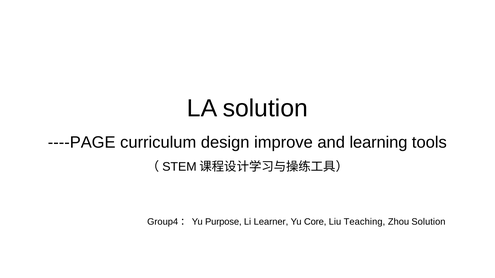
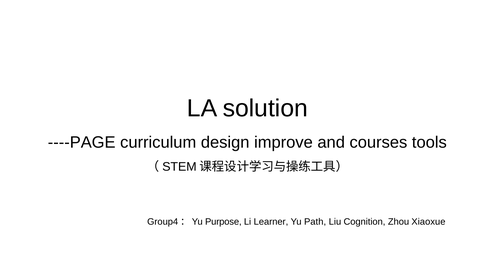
learning: learning -> courses
Core: Core -> Path
Teaching: Teaching -> Cognition
Zhou Solution: Solution -> Xiaoxue
